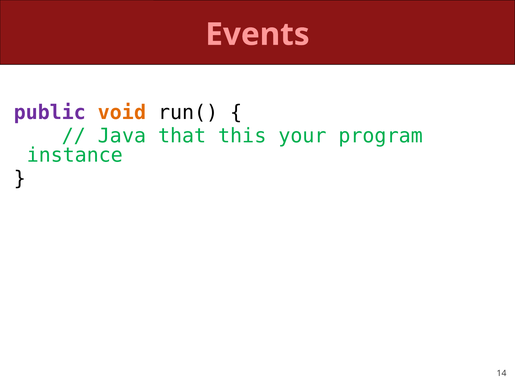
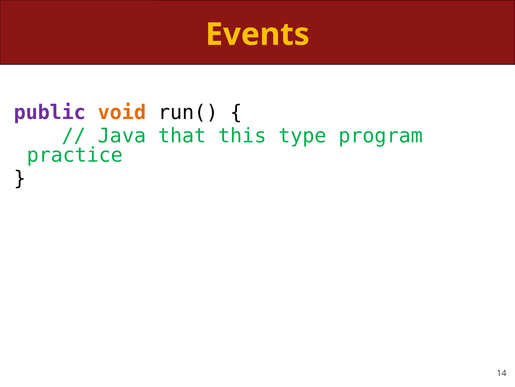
Events colour: pink -> yellow
your: your -> type
instance: instance -> practice
